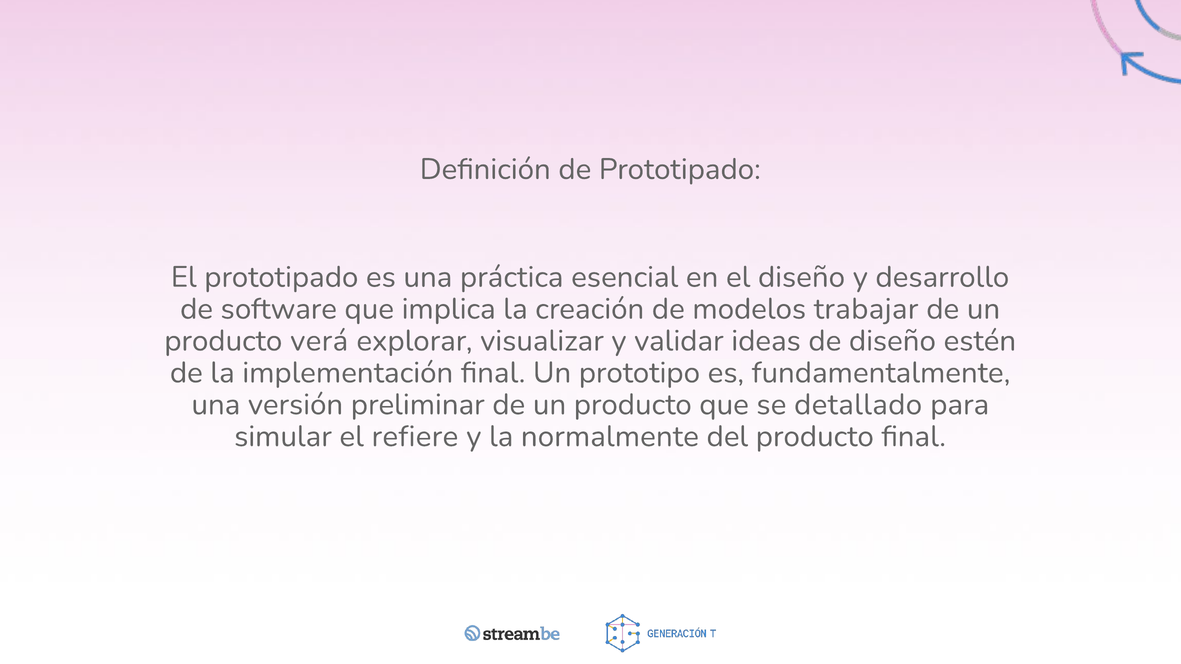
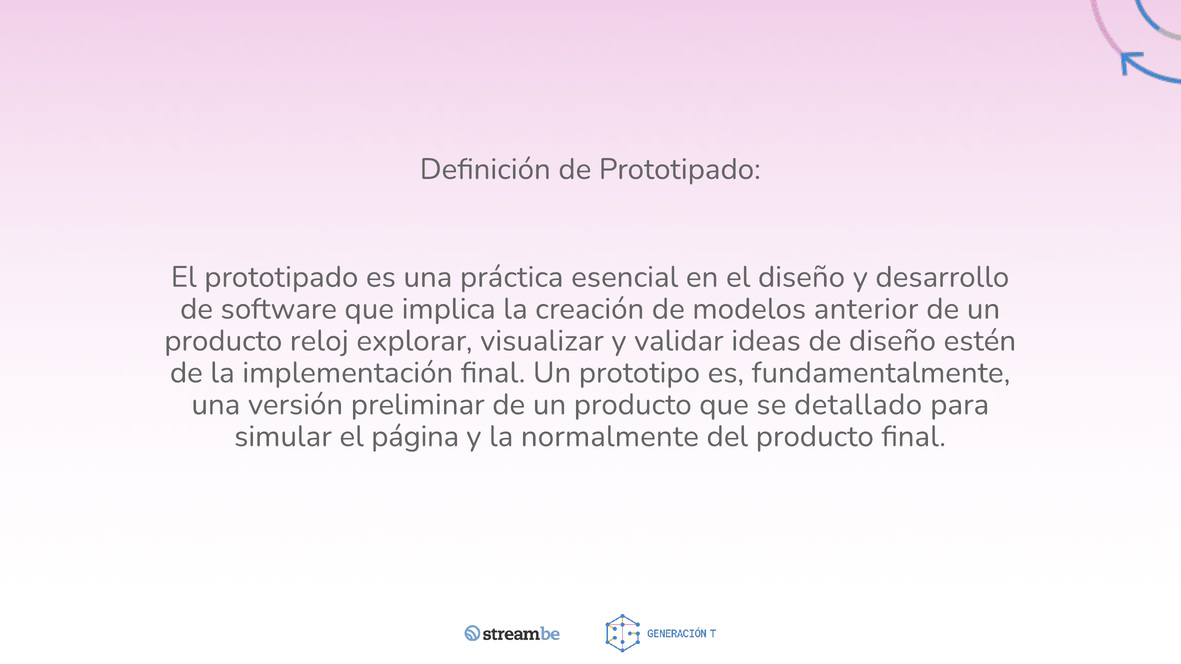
trabajar: trabajar -> anterior
verá: verá -> reloj
refiere: refiere -> página
